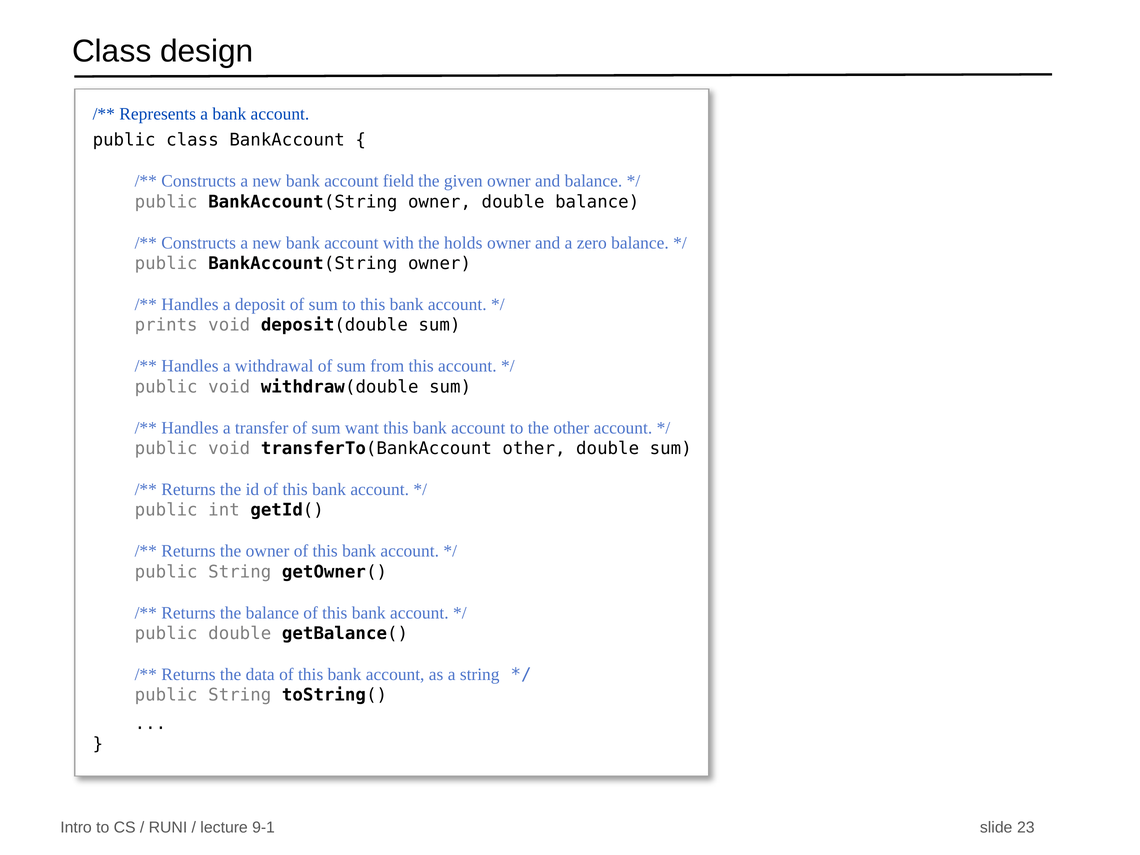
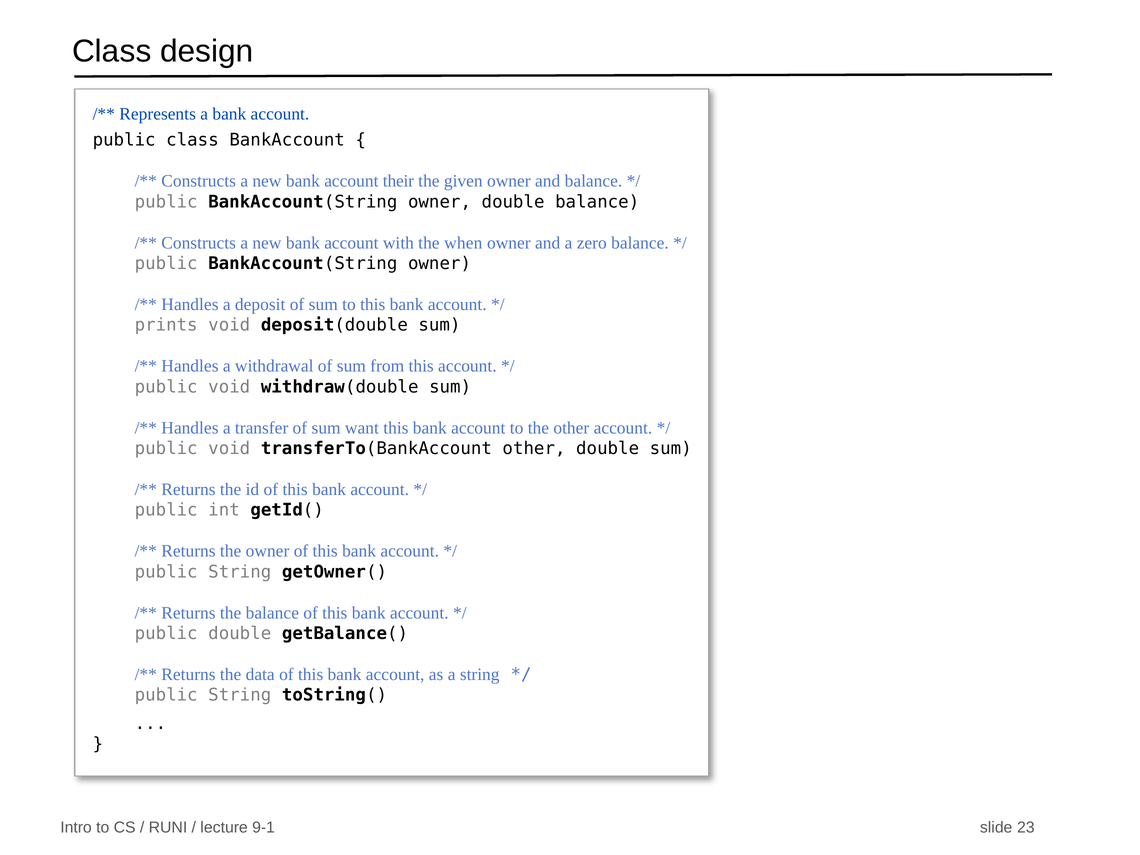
field: field -> their
holds: holds -> when
